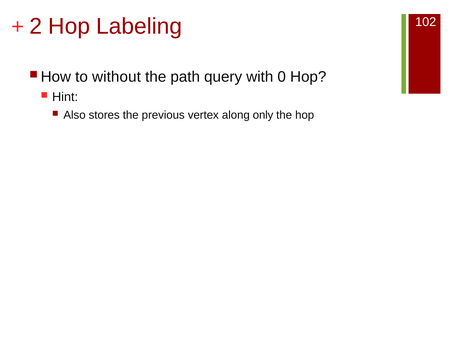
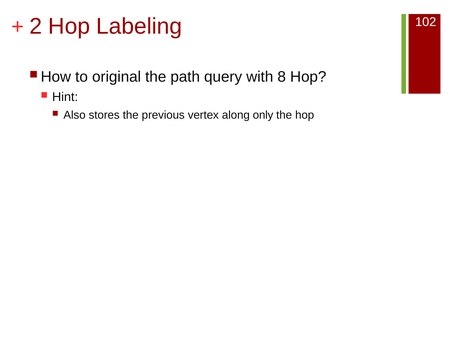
without: without -> original
0: 0 -> 8
